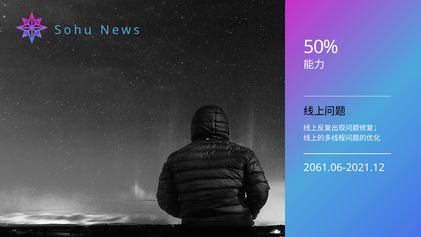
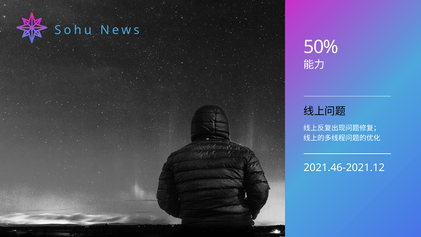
2061.06-2021.12: 2061.06-2021.12 -> 2021.46-2021.12
